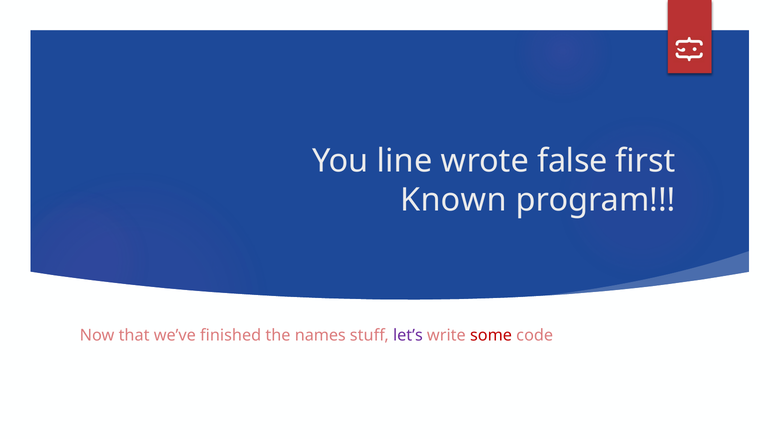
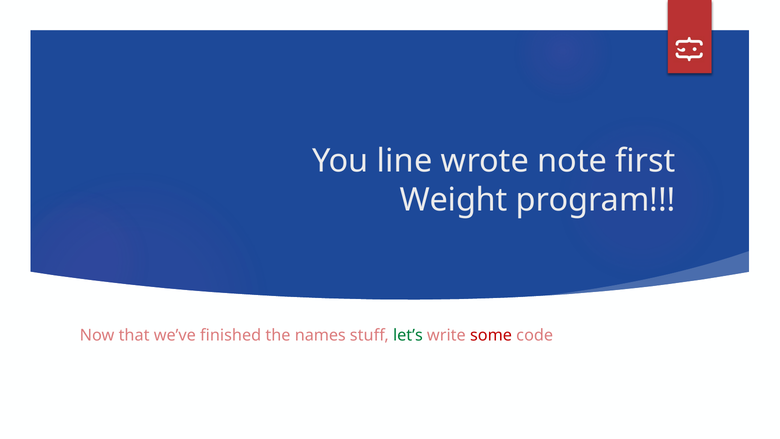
false: false -> note
Known: Known -> Weight
let’s colour: purple -> green
